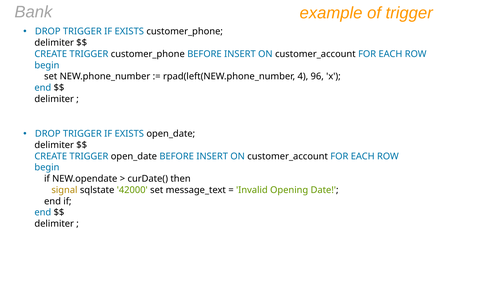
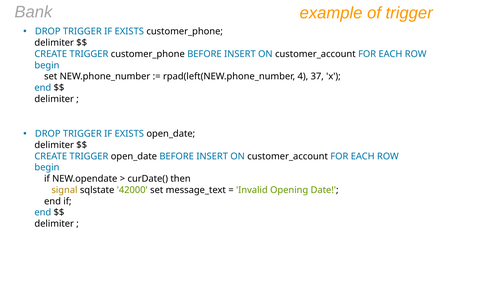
96: 96 -> 37
